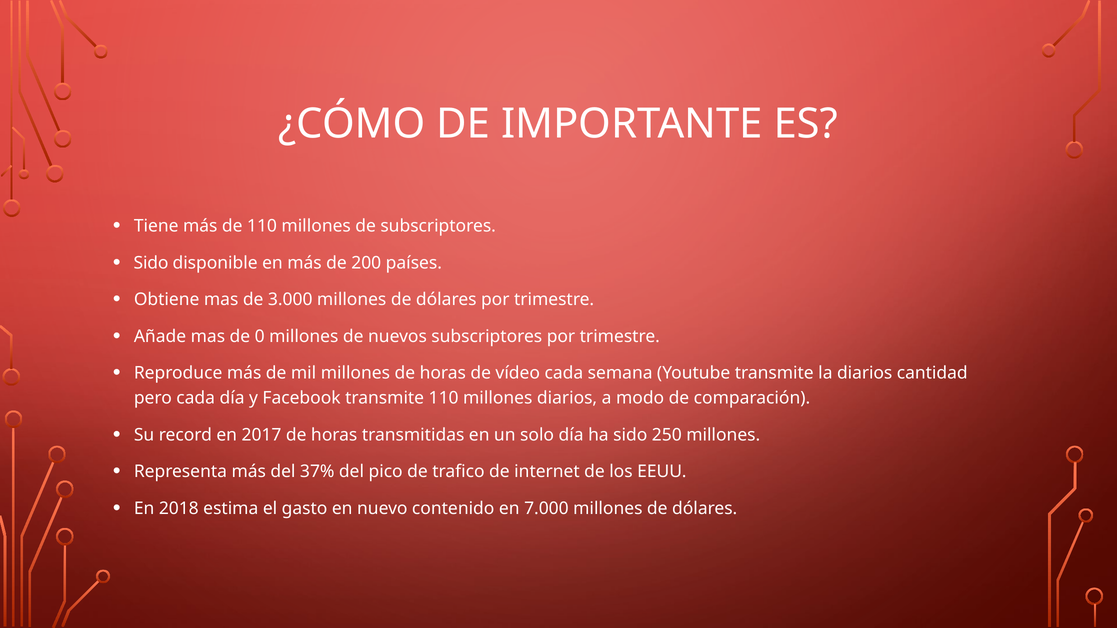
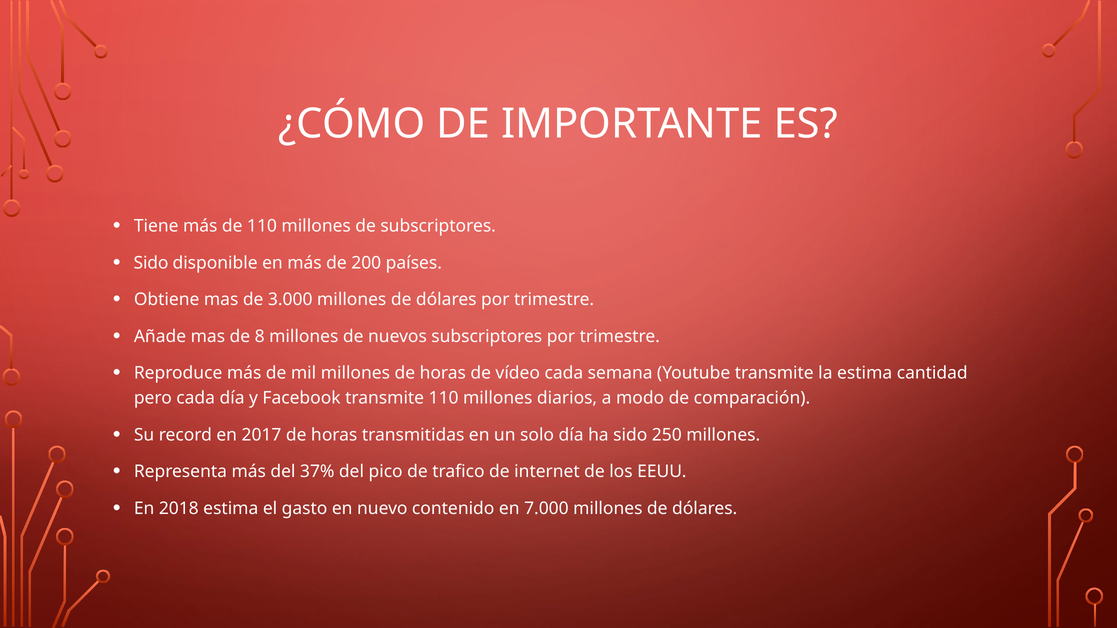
0: 0 -> 8
la diarios: diarios -> estima
